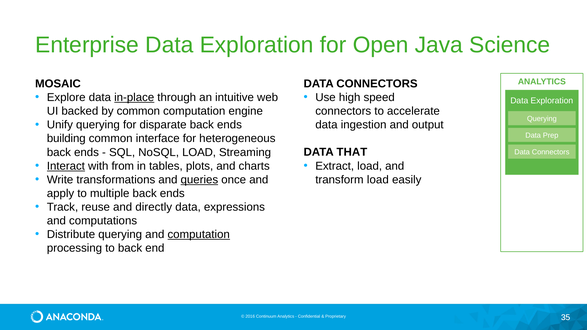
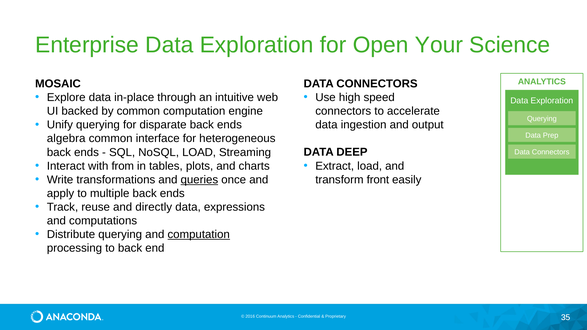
Java: Java -> Your
in-place underline: present -> none
building: building -> algebra
THAT: THAT -> DEEP
Interact underline: present -> none
transform load: load -> front
